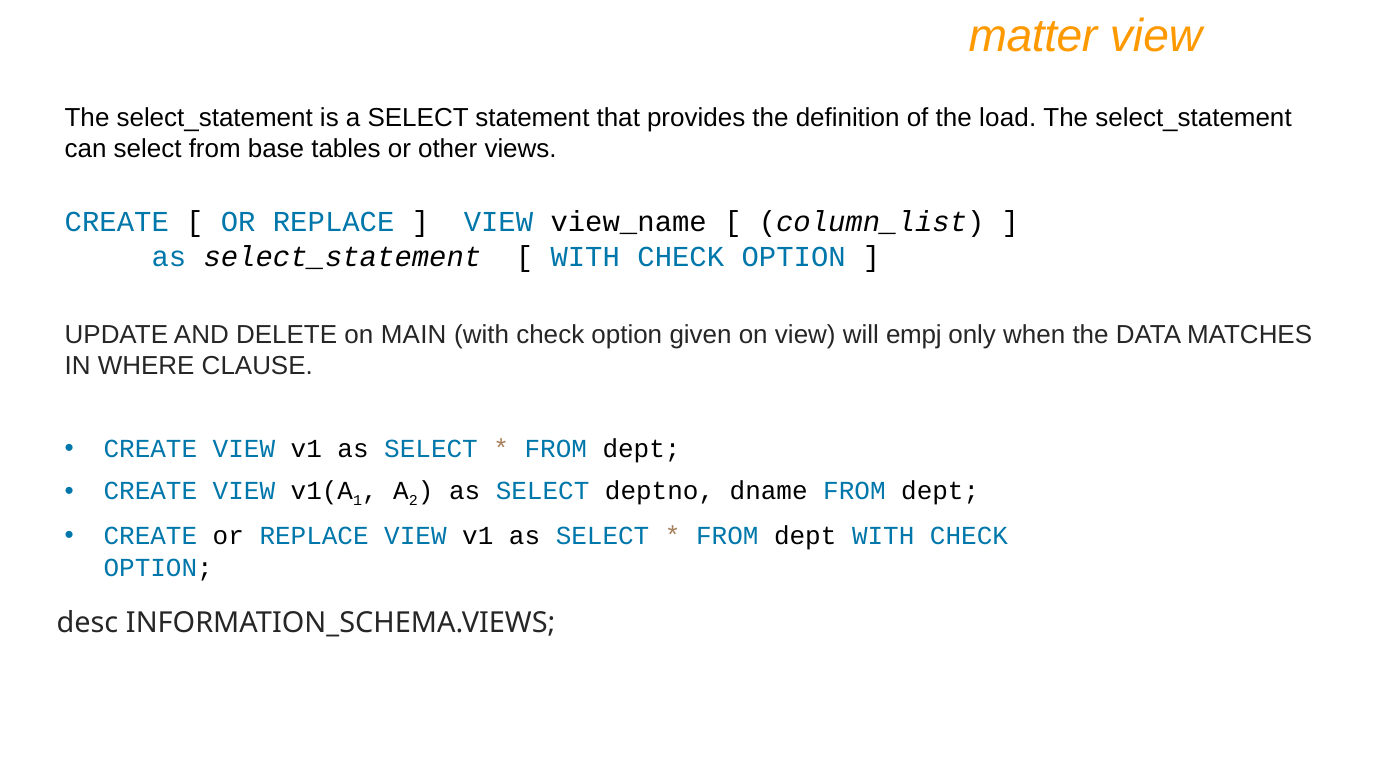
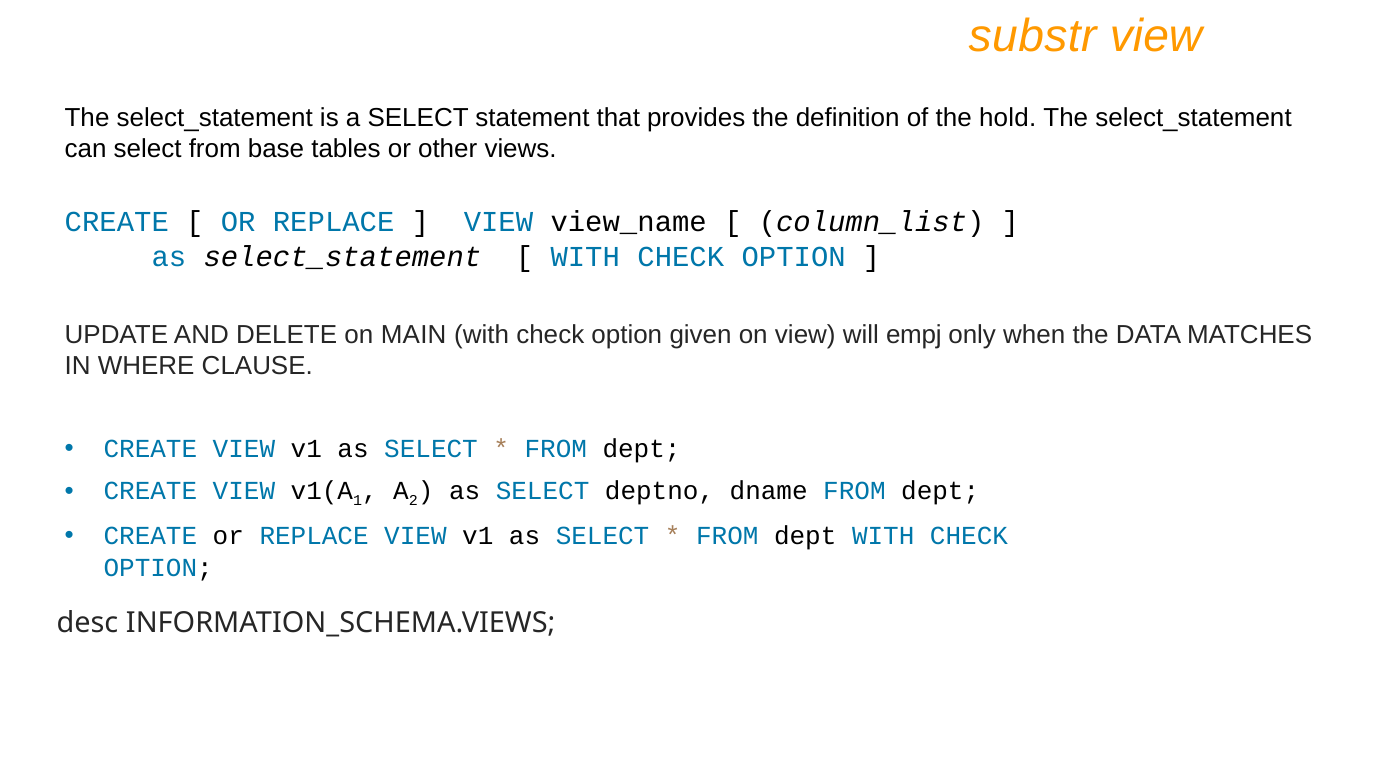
matter: matter -> substr
load: load -> hold
